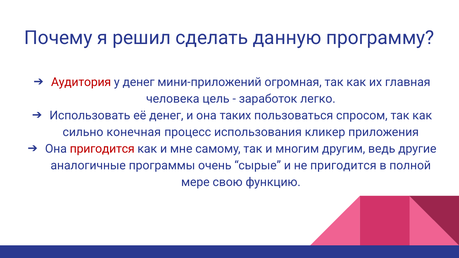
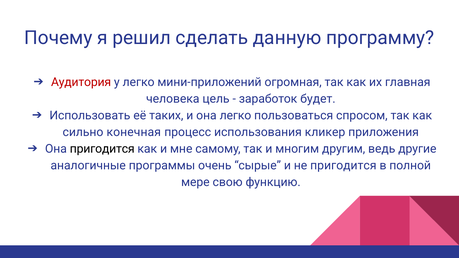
у денег: денег -> легко
легко: легко -> будет
её денег: денег -> таких
она таких: таких -> легко
пригодится at (102, 149) colour: red -> black
